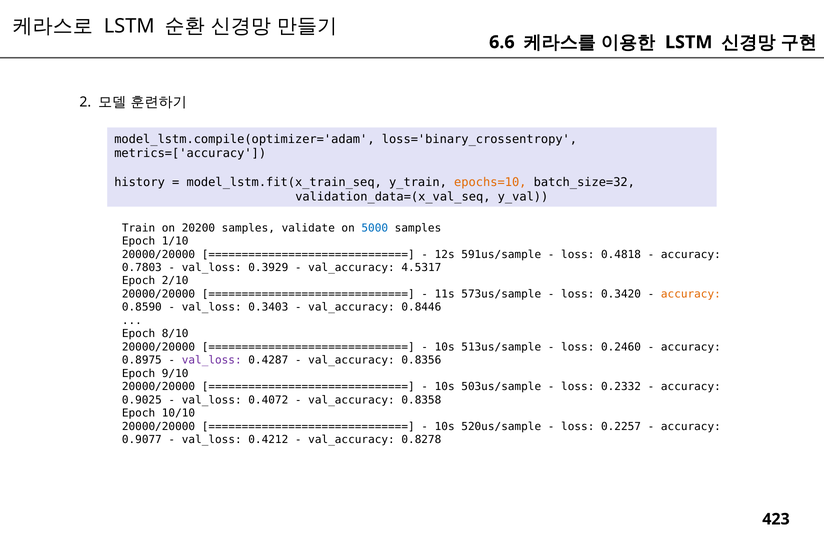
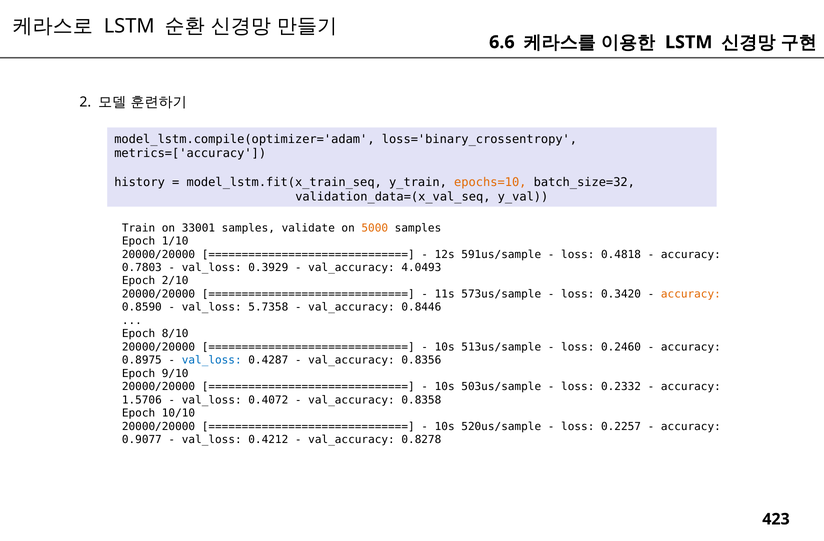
20200: 20200 -> 33001
5000 colour: blue -> orange
4.5317: 4.5317 -> 4.0493
0.3403: 0.3403 -> 5.7358
val_loss at (212, 360) colour: purple -> blue
0.9025: 0.9025 -> 1.5706
